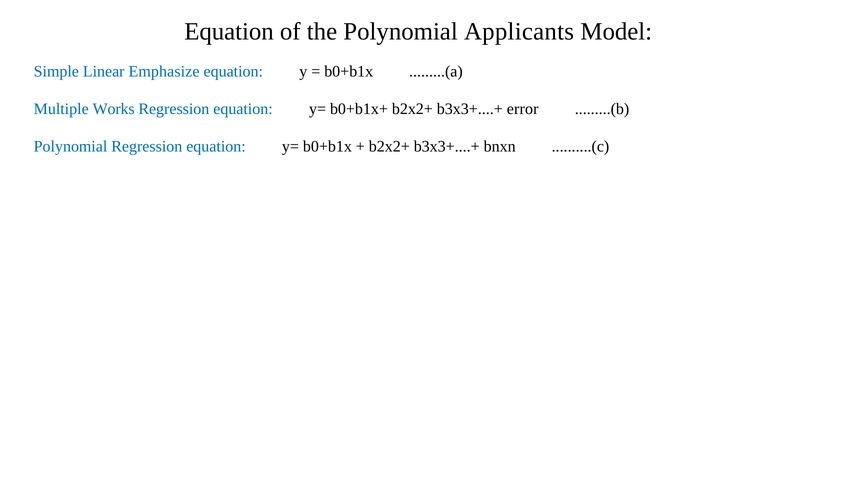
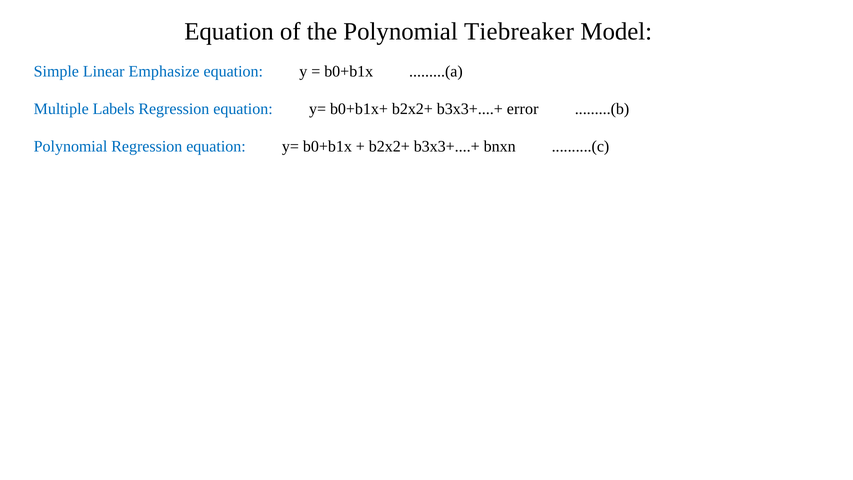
Applicants: Applicants -> Tiebreaker
Works: Works -> Labels
